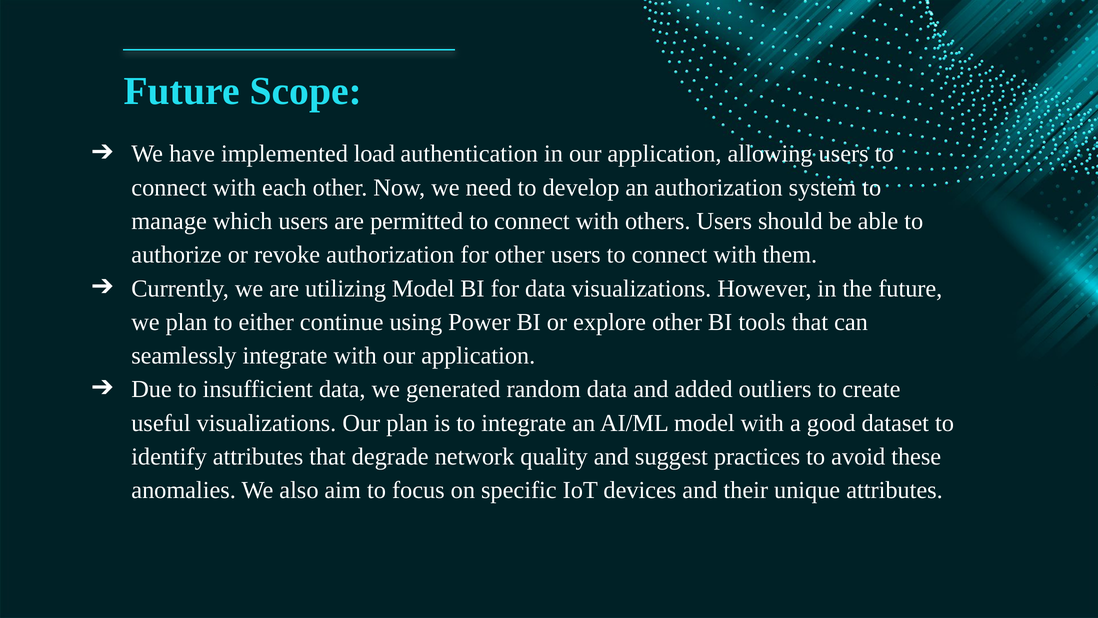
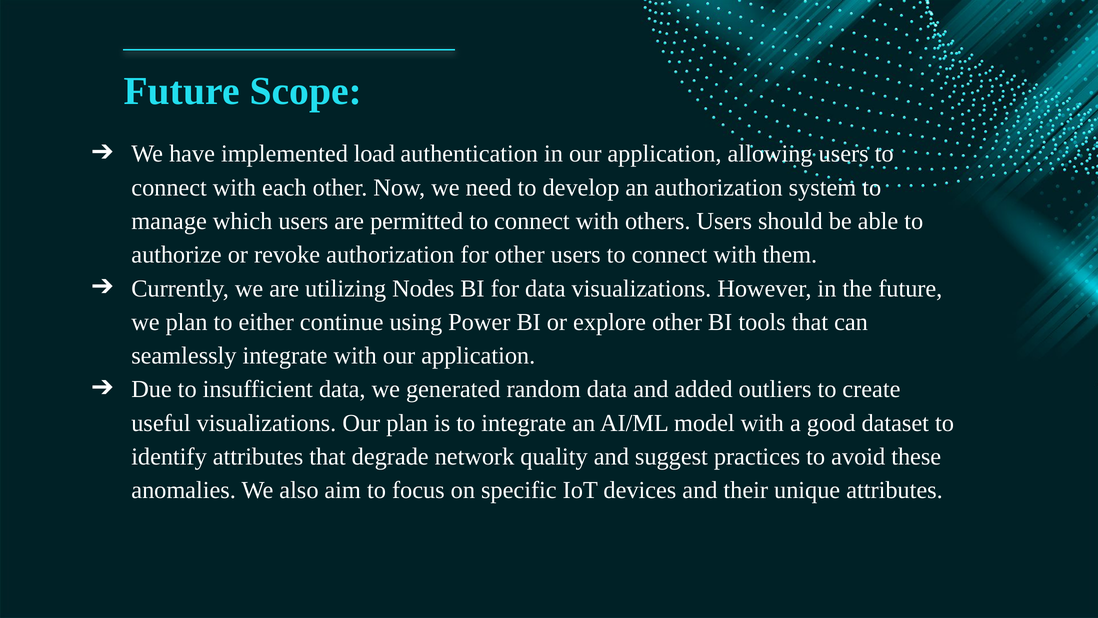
utilizing Model: Model -> Nodes
